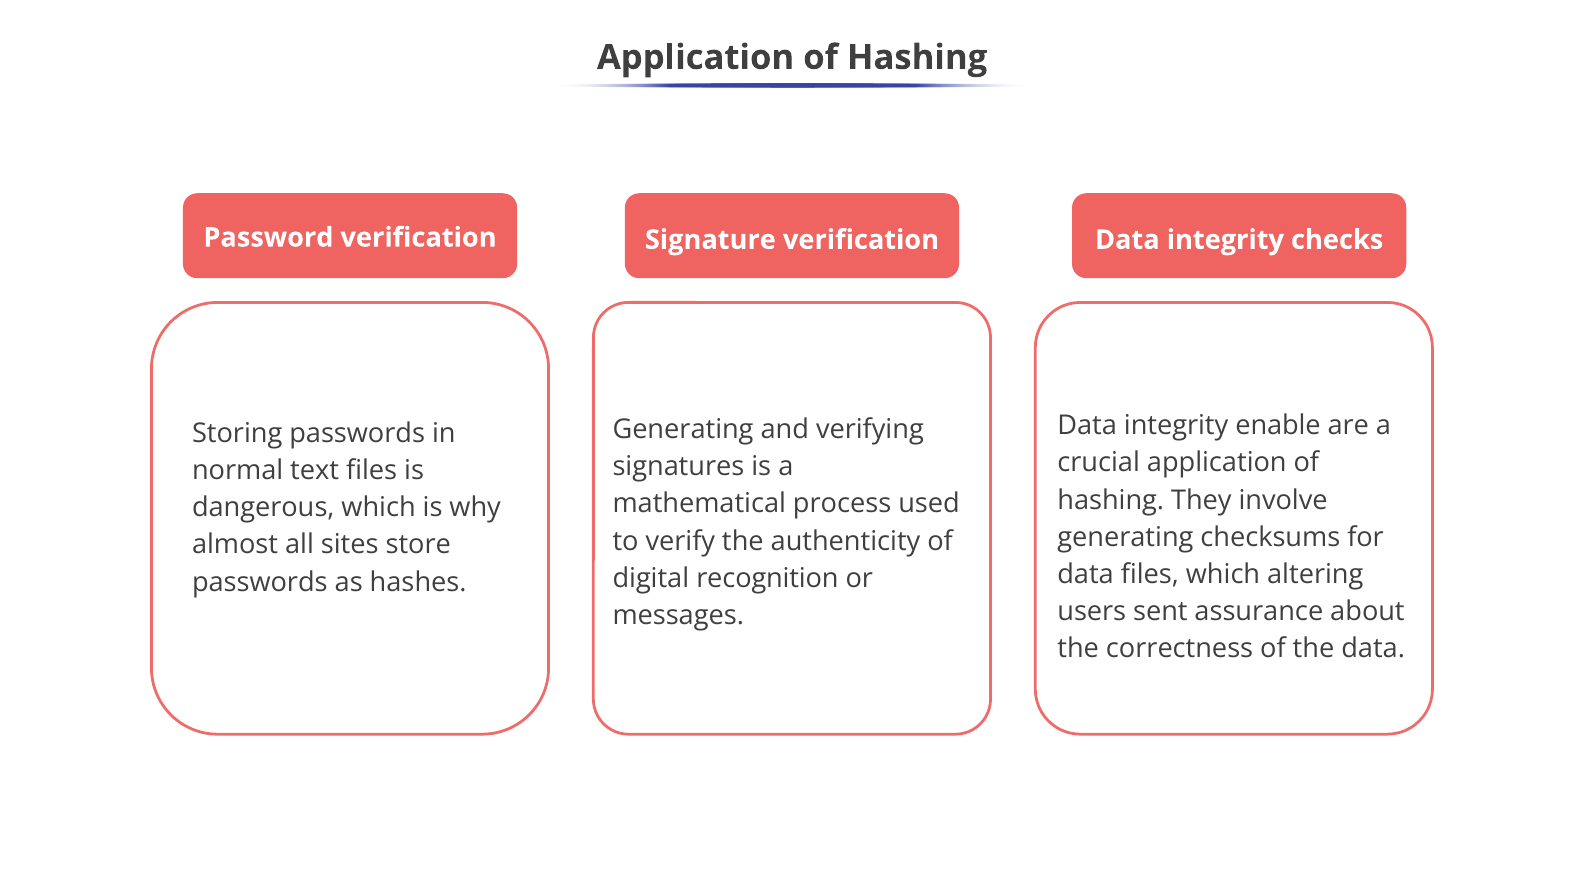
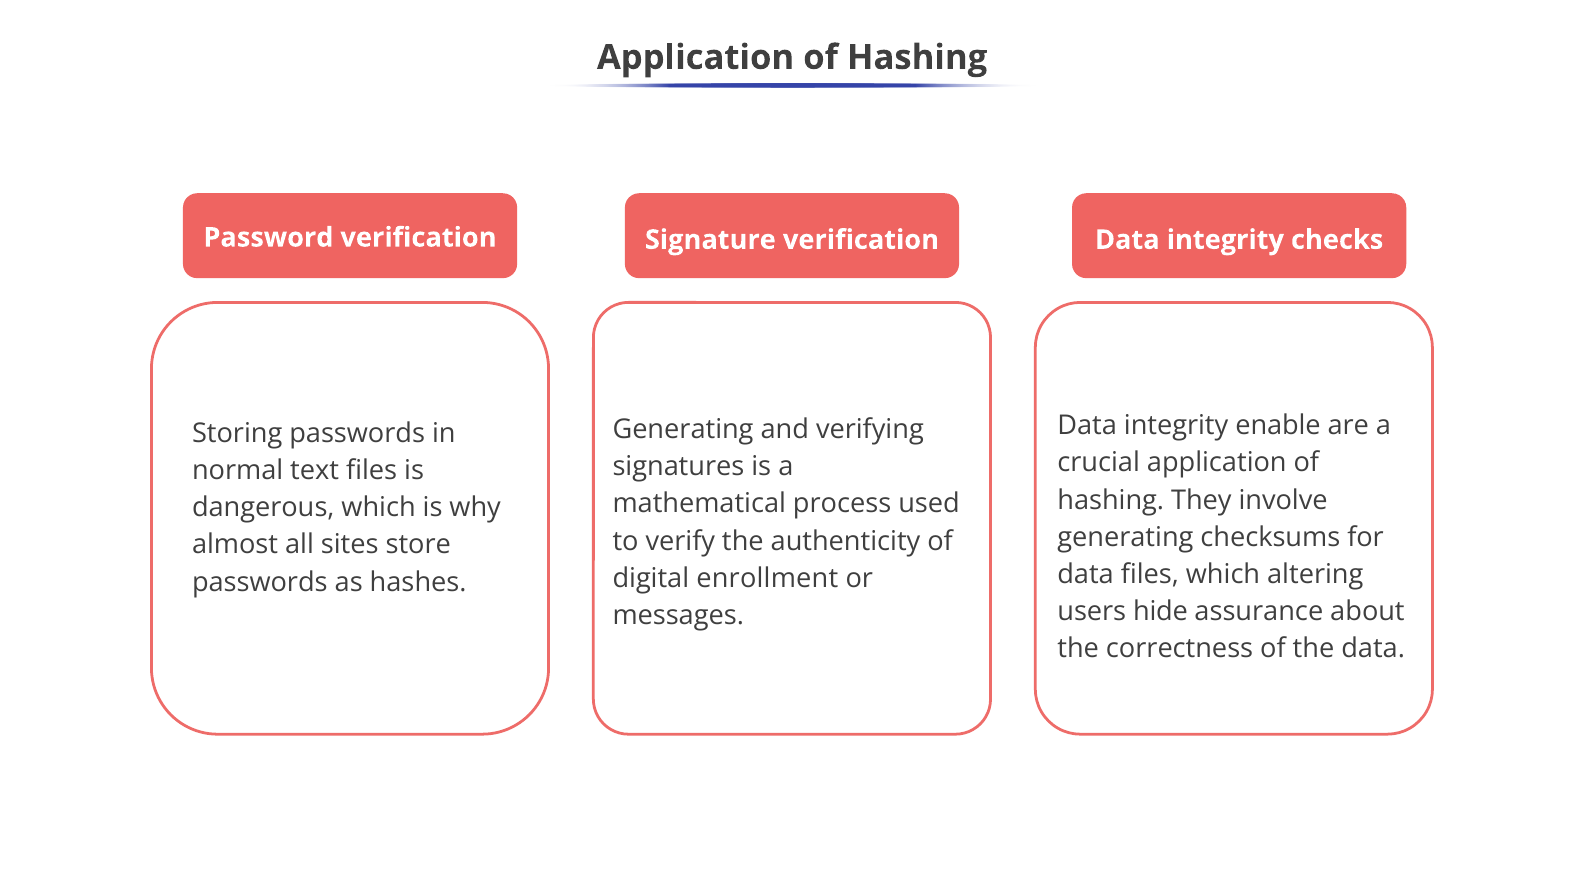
recognition: recognition -> enrollment
sent: sent -> hide
